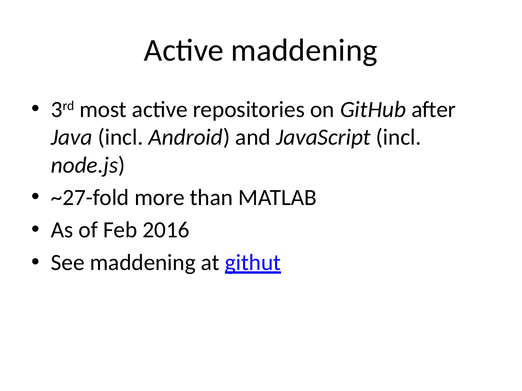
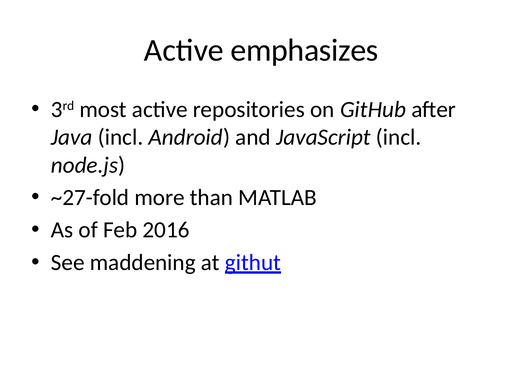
Active maddening: maddening -> emphasizes
